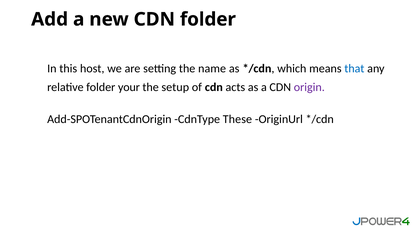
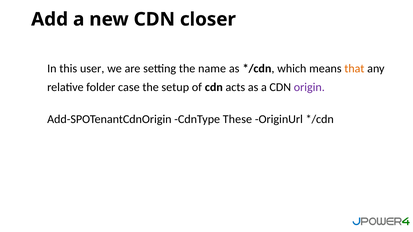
CDN folder: folder -> closer
host: host -> user
that colour: blue -> orange
your: your -> case
